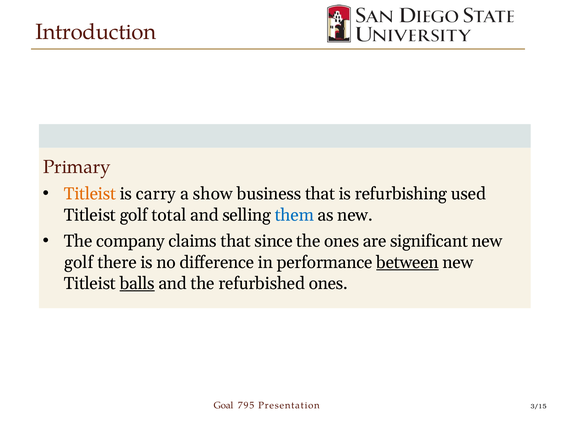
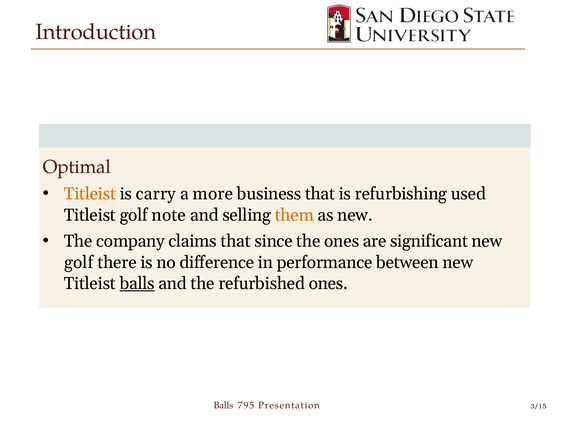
Primary: Primary -> Optimal
show: show -> more
total: total -> note
them colour: blue -> orange
between underline: present -> none
Goal at (223, 405): Goal -> Balls
